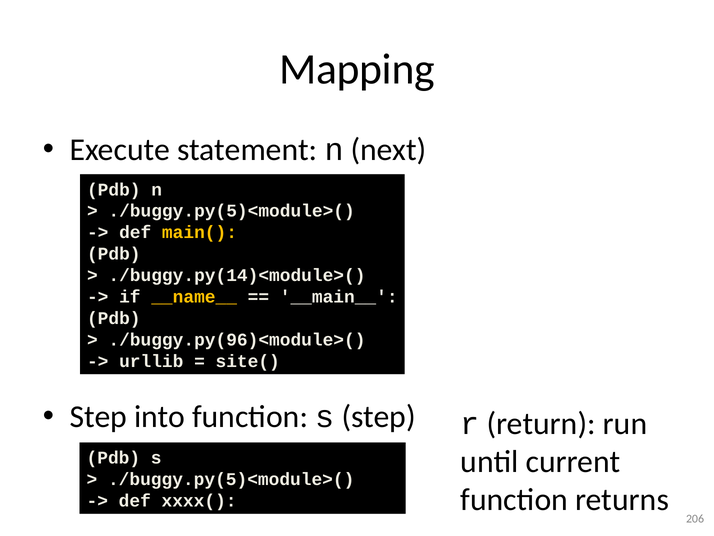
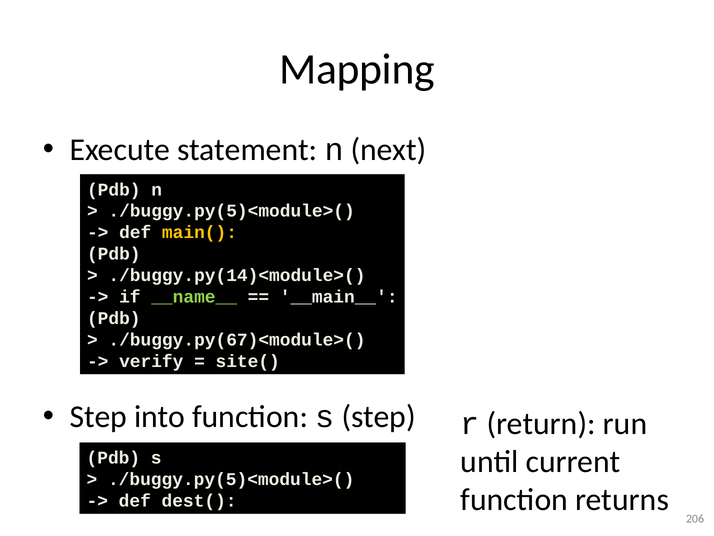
__name__ colour: yellow -> light green
./buggy.py(96)<module>(: ./buggy.py(96)<module>( -> ./buggy.py(67)<module>(
urllib: urllib -> verify
xxxx(: xxxx( -> dest(
